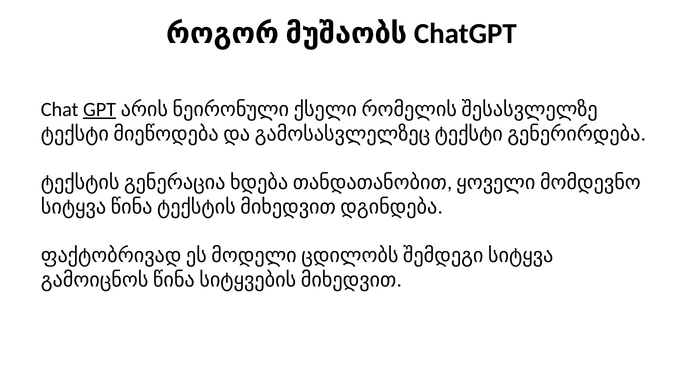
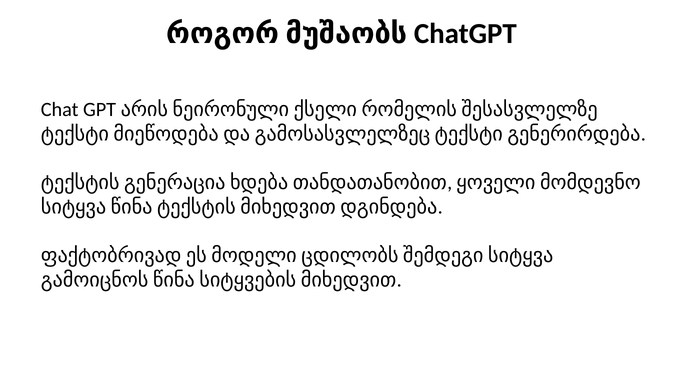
GPT underline: present -> none
